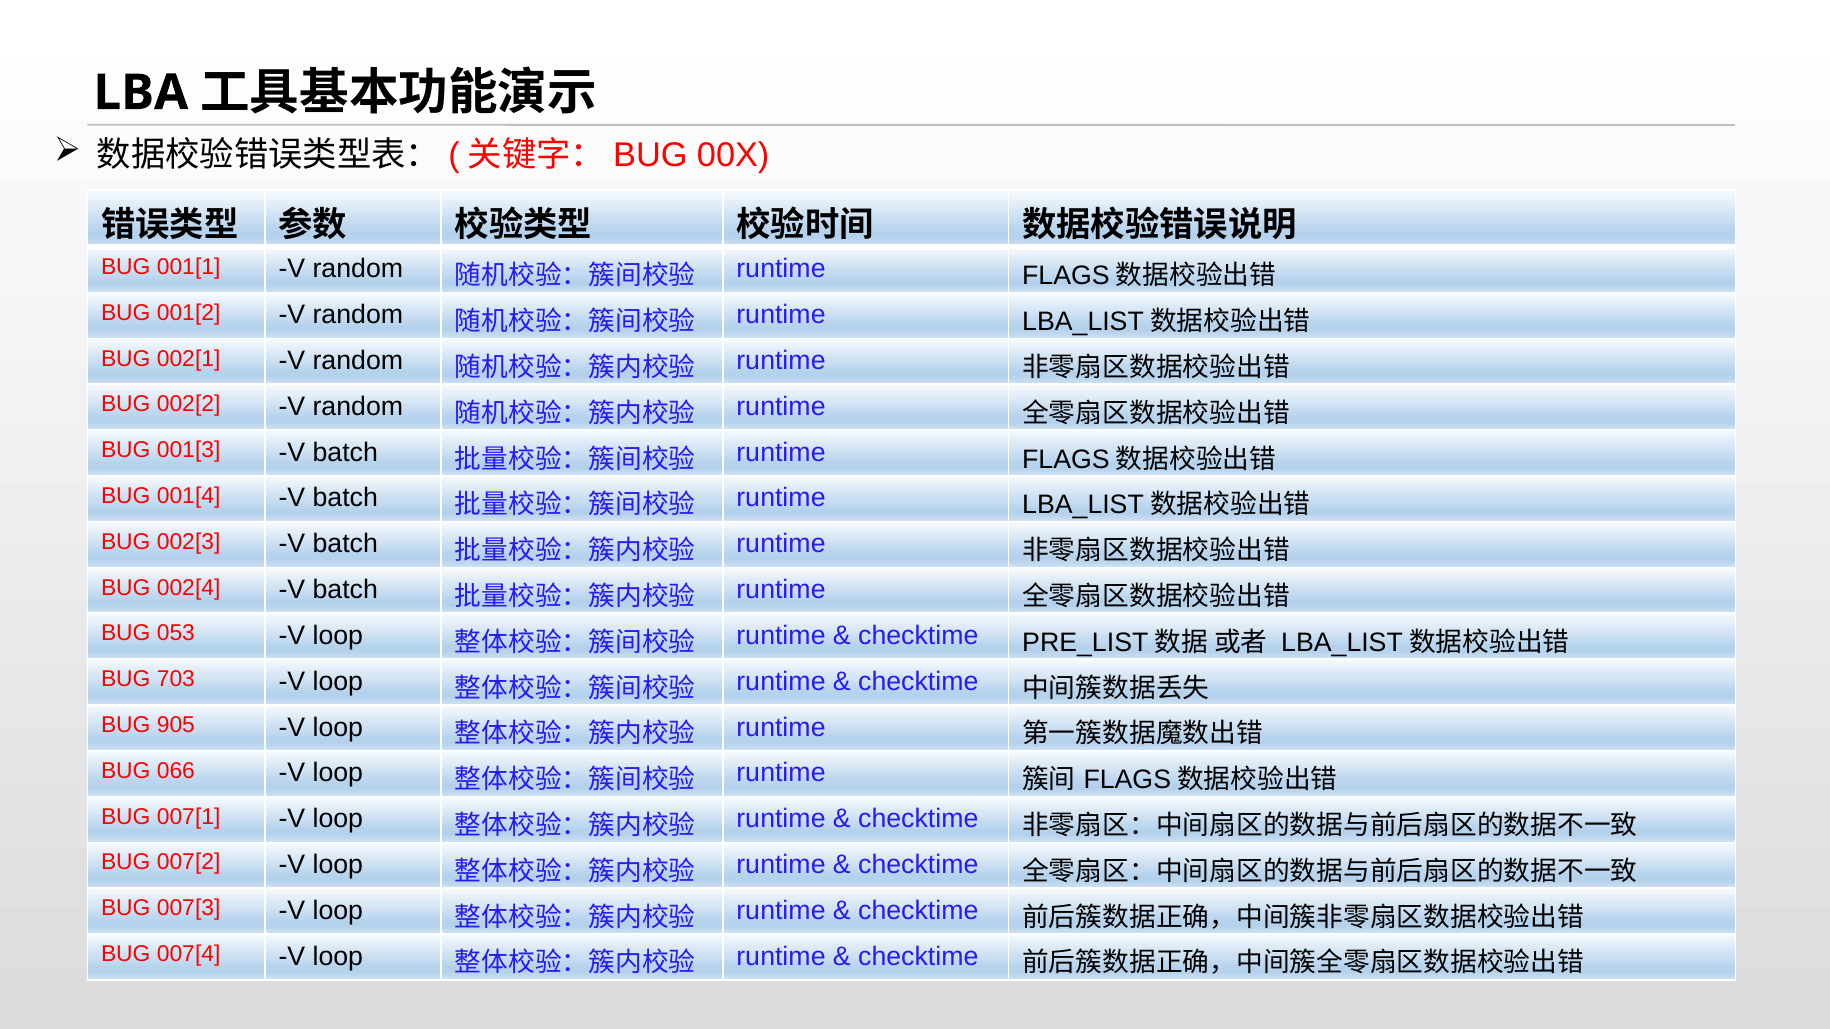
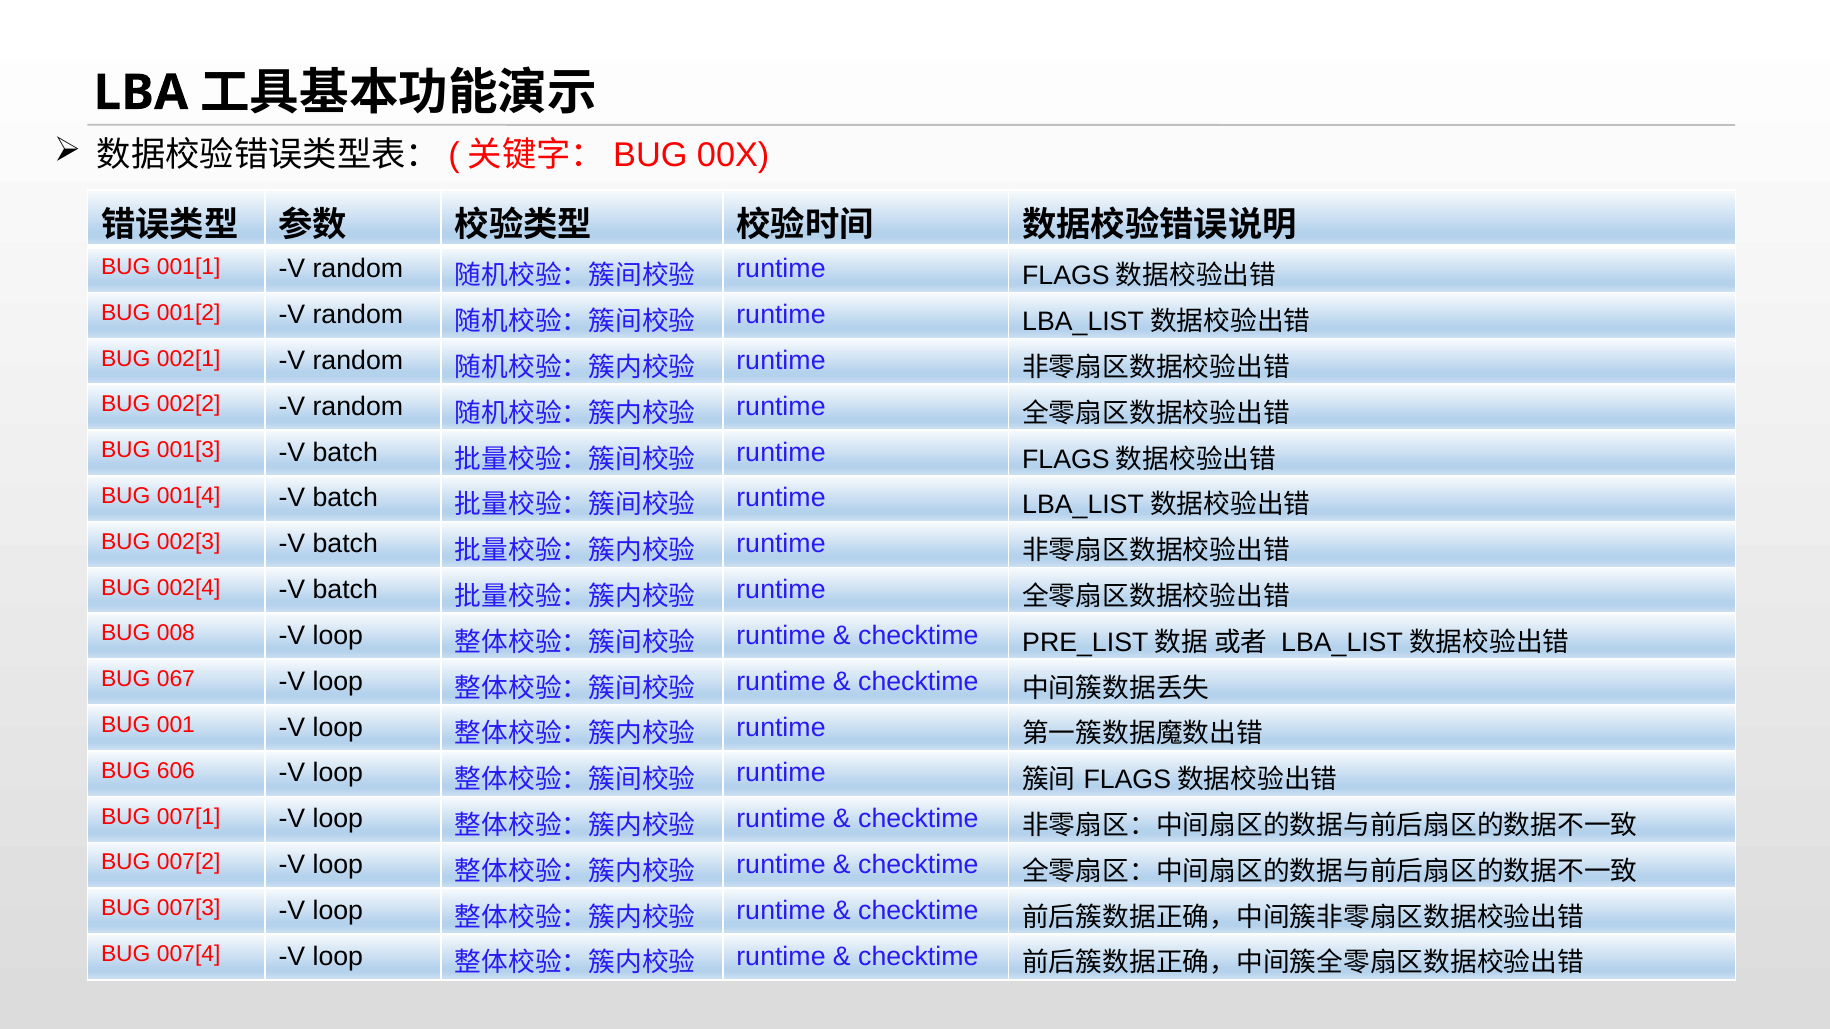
053: 053 -> 008
703: 703 -> 067
905: 905 -> 001
066: 066 -> 606
